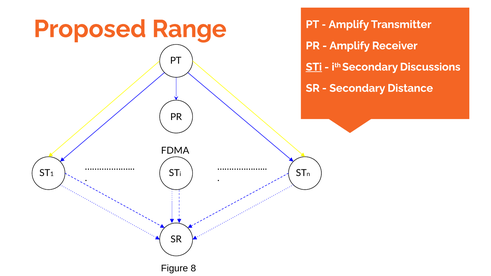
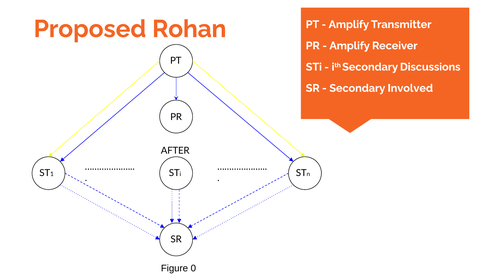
Range: Range -> Rohan
STi underline: present -> none
Distance: Distance -> Involved
FDMA: FDMA -> AFTER
8: 8 -> 0
